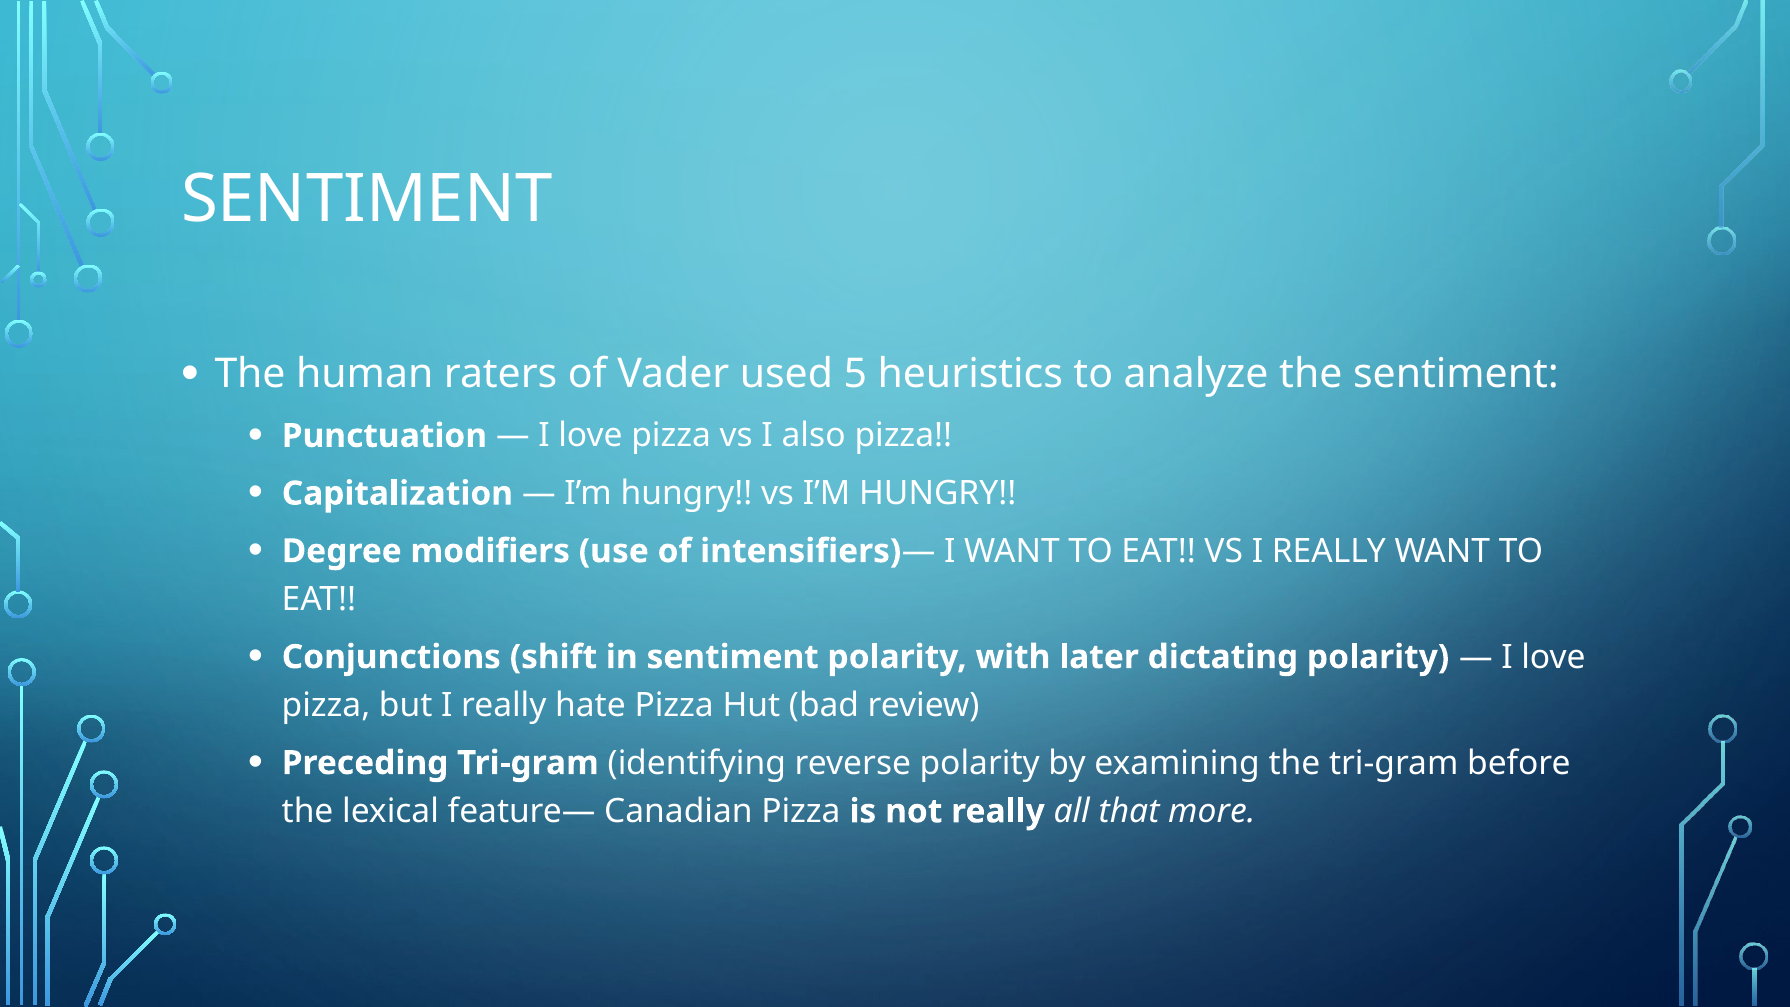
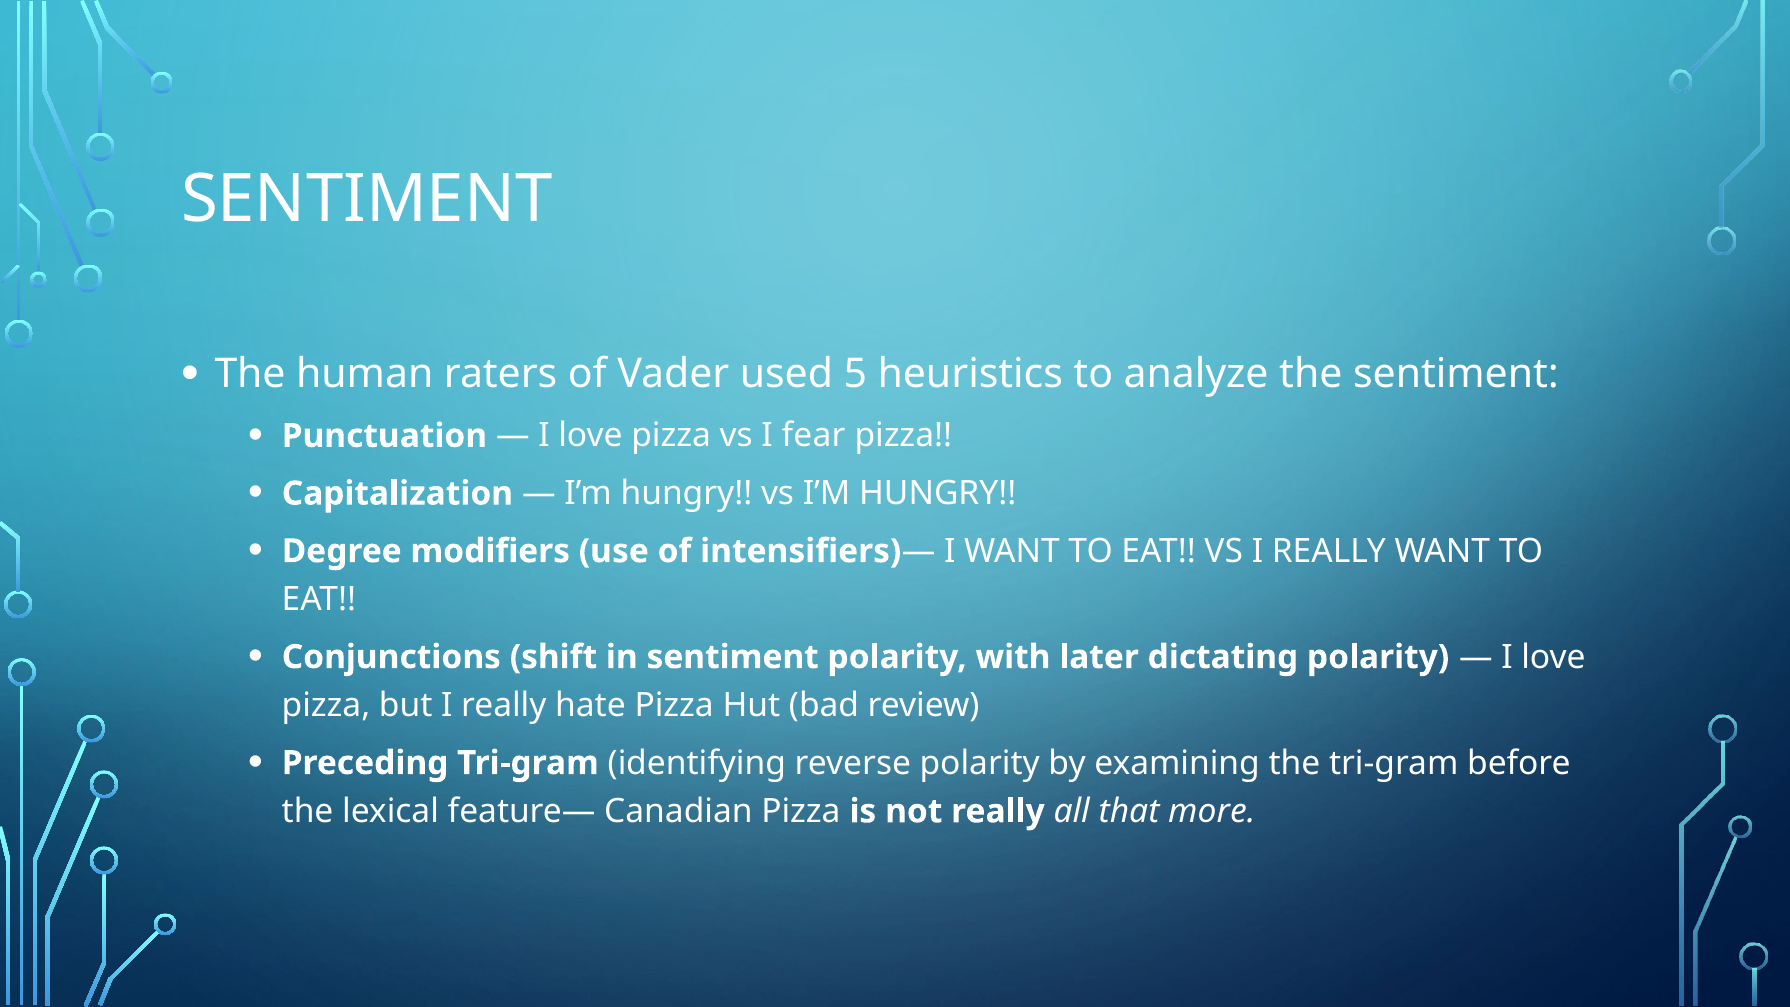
also: also -> fear
